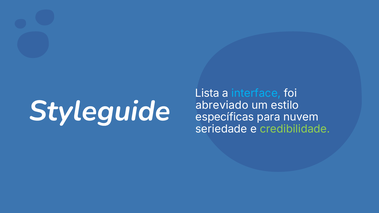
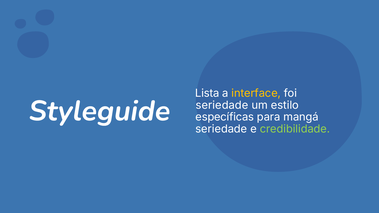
interface colour: light blue -> yellow
abreviado at (222, 105): abreviado -> seriedade
nuvem: nuvem -> mangá
